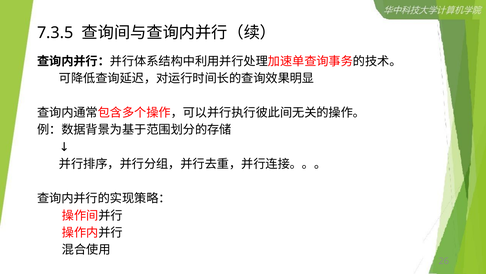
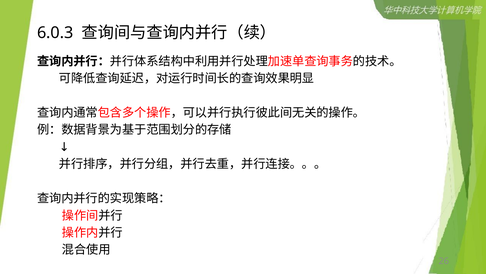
7.3.5: 7.3.5 -> 6.0.3
